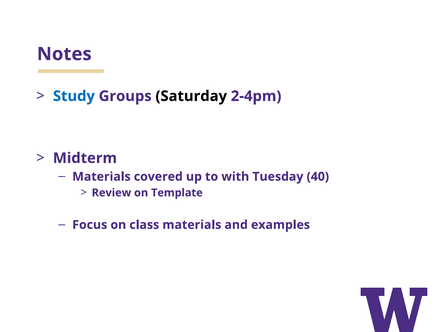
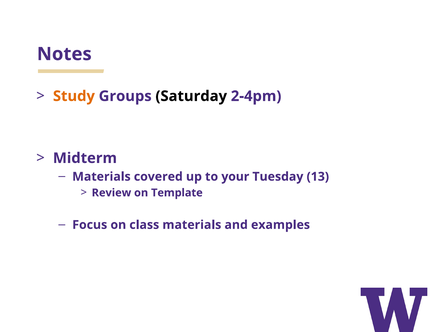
Study colour: blue -> orange
with: with -> your
40: 40 -> 13
